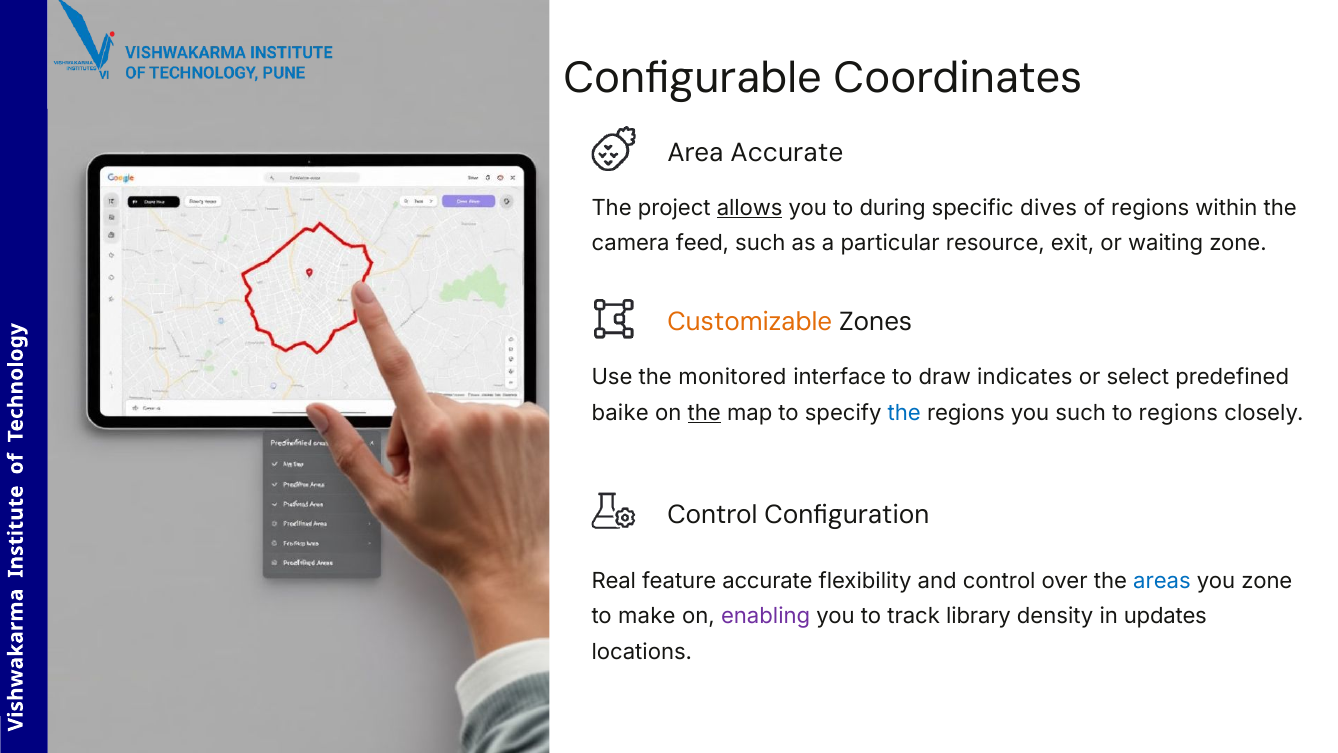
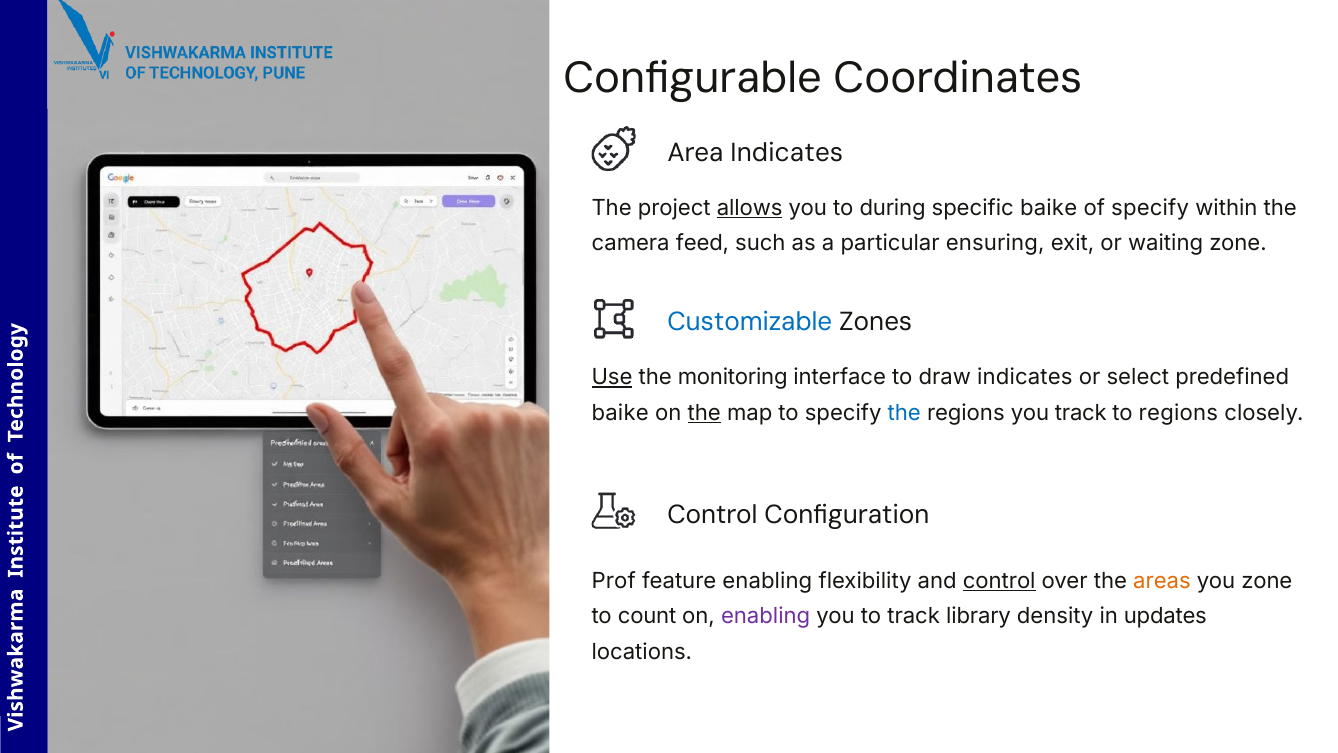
Area Accurate: Accurate -> Indicates
specific dives: dives -> baike
of regions: regions -> specify
resource: resource -> ensuring
Customizable colour: orange -> blue
Use underline: none -> present
monitored: monitored -> monitoring
you such: such -> track
Real: Real -> Prof
feature accurate: accurate -> enabling
control at (999, 581) underline: none -> present
areas colour: blue -> orange
make: make -> count
